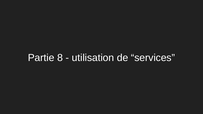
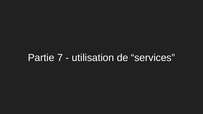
8: 8 -> 7
